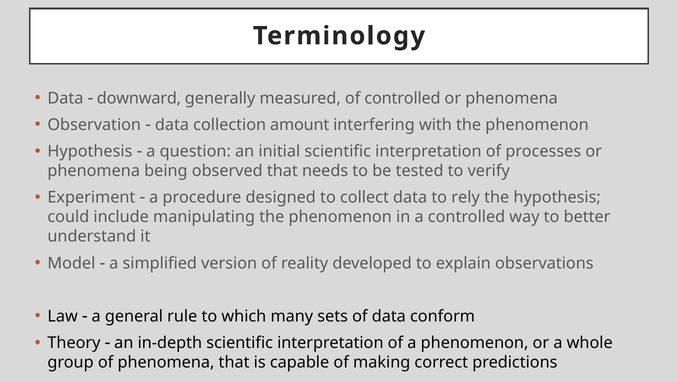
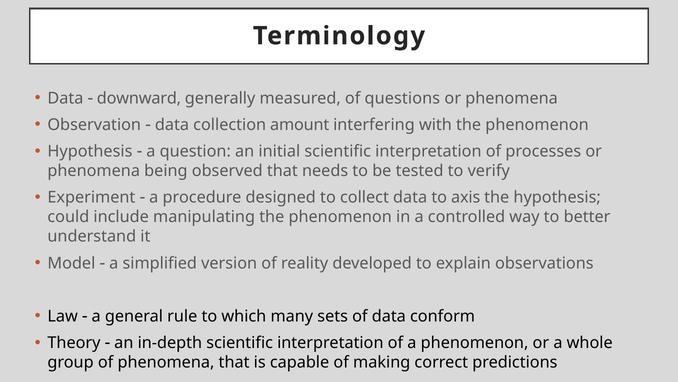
of controlled: controlled -> questions
rely: rely -> axis
